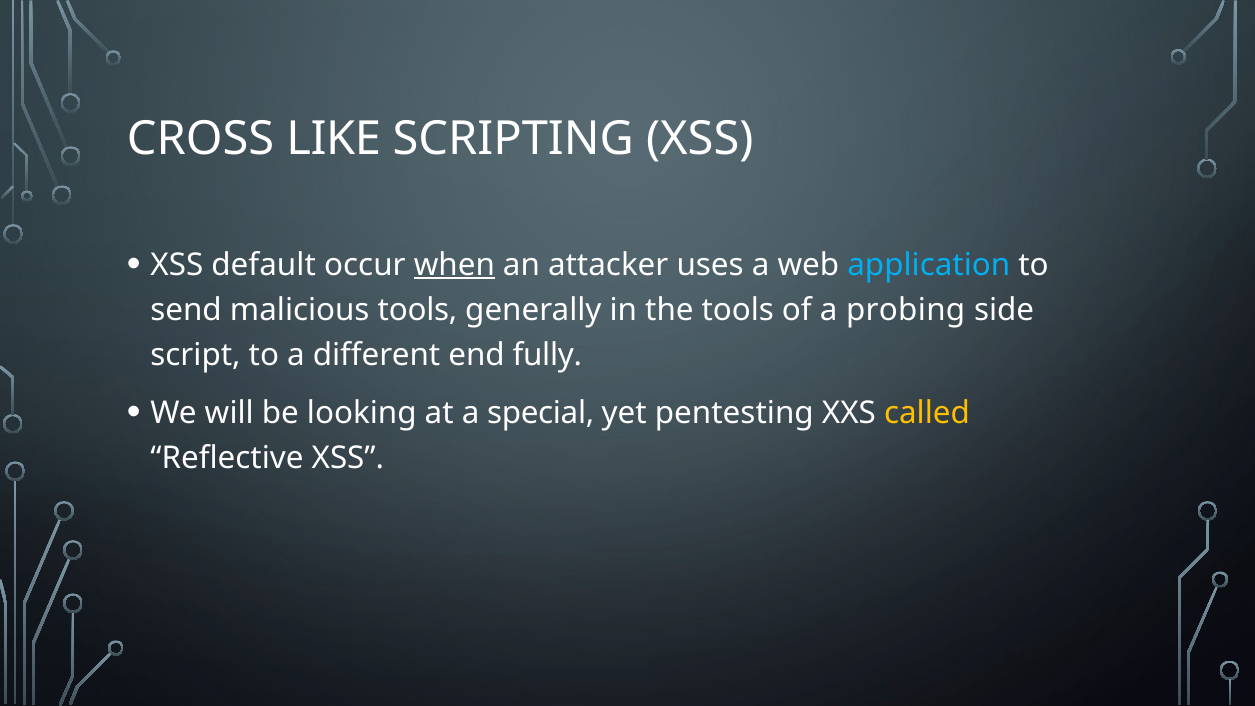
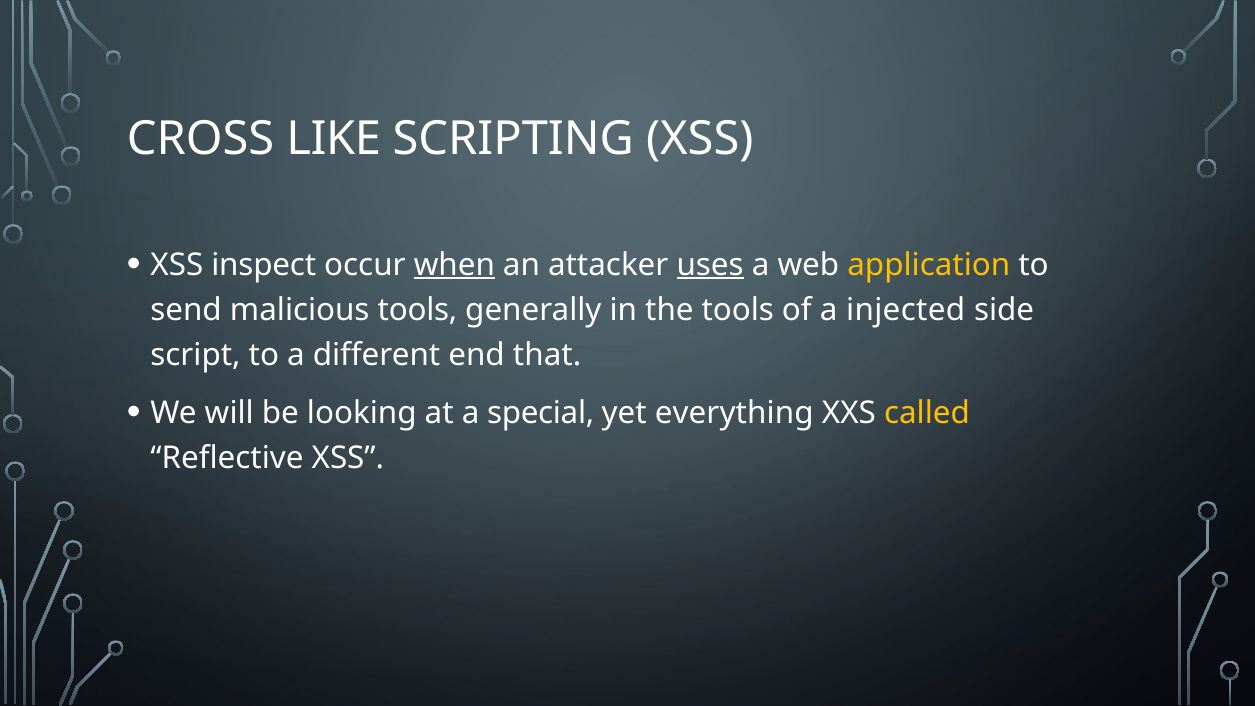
default: default -> inspect
uses underline: none -> present
application colour: light blue -> yellow
probing: probing -> injected
fully: fully -> that
pentesting: pentesting -> everything
